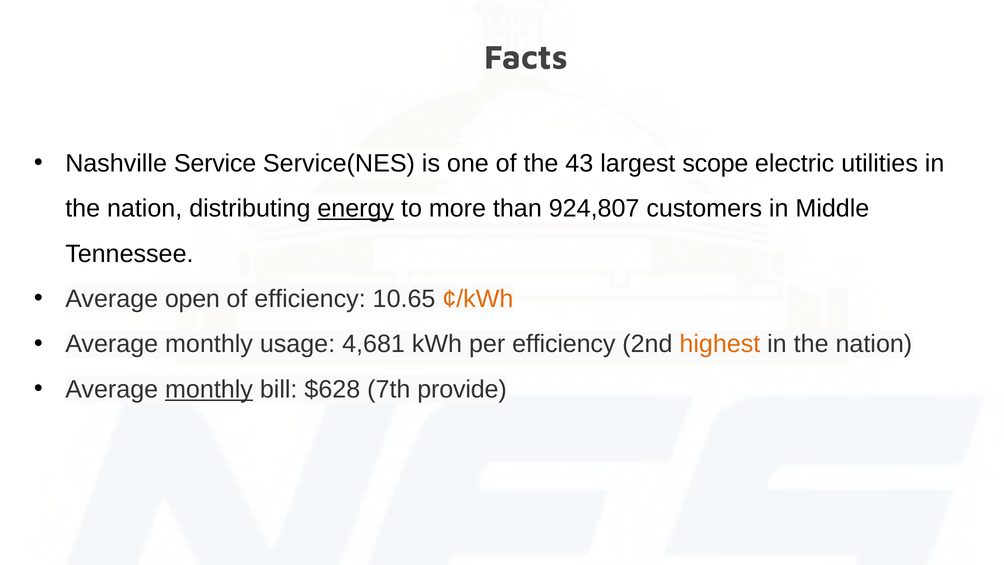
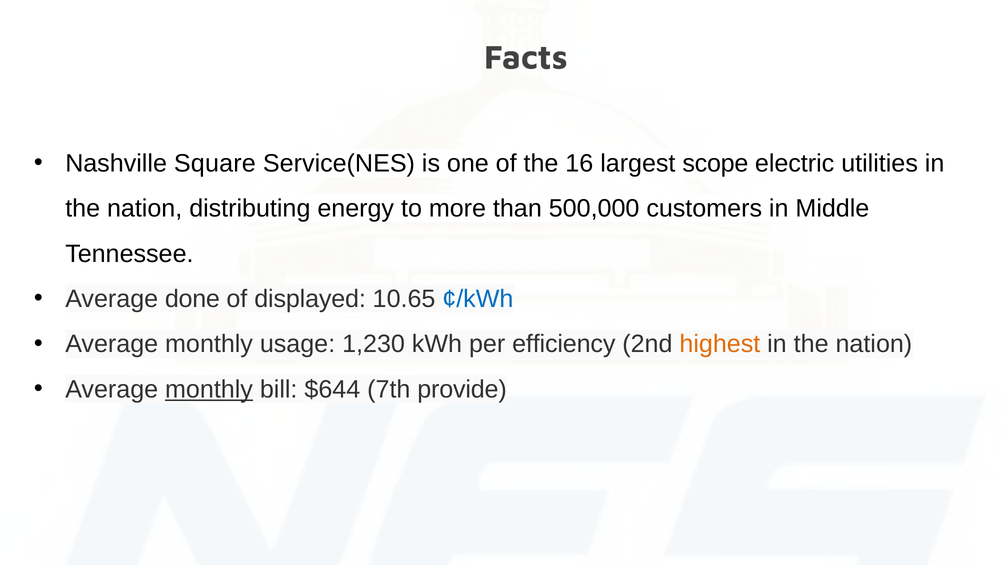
Service: Service -> Square
43: 43 -> 16
energy underline: present -> none
924,807: 924,807 -> 500,000
open: open -> done
of efficiency: efficiency -> displayed
¢/kWh colour: orange -> blue
4,681: 4,681 -> 1,230
$628: $628 -> $644
